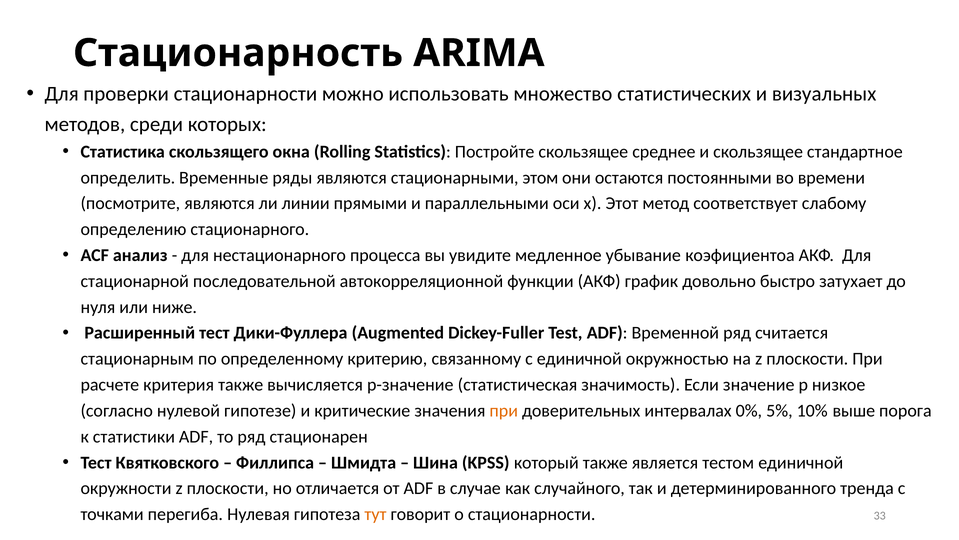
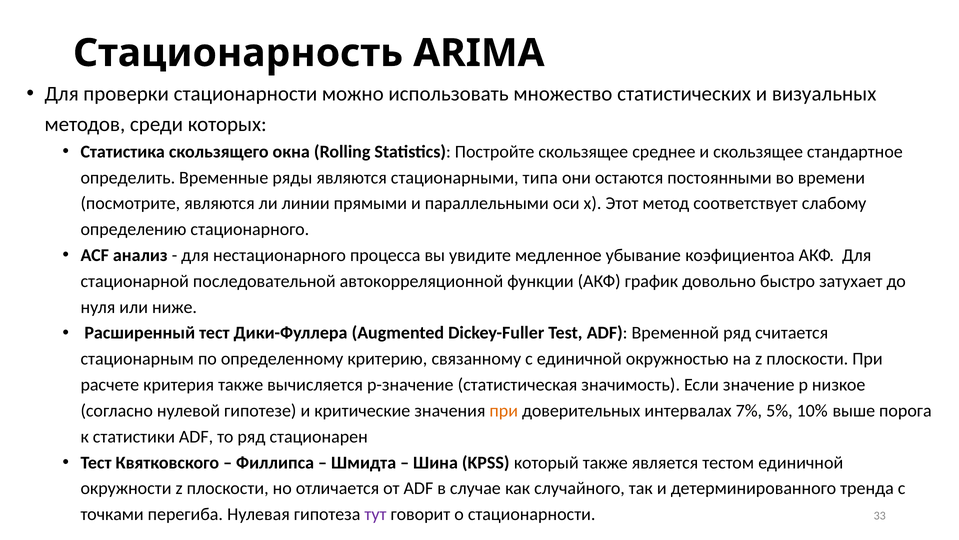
этом: этом -> типа
0%: 0% -> 7%
тут colour: orange -> purple
